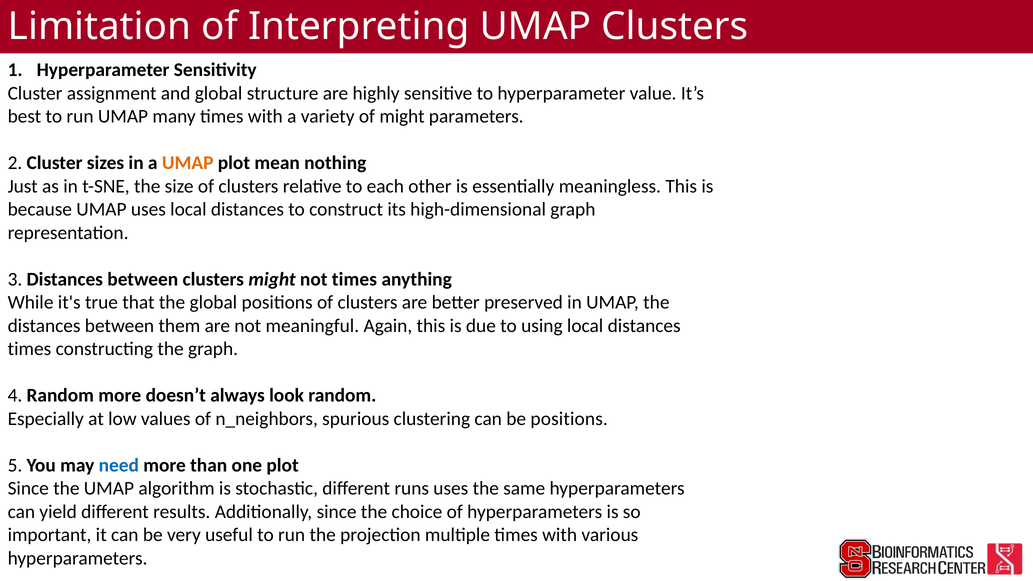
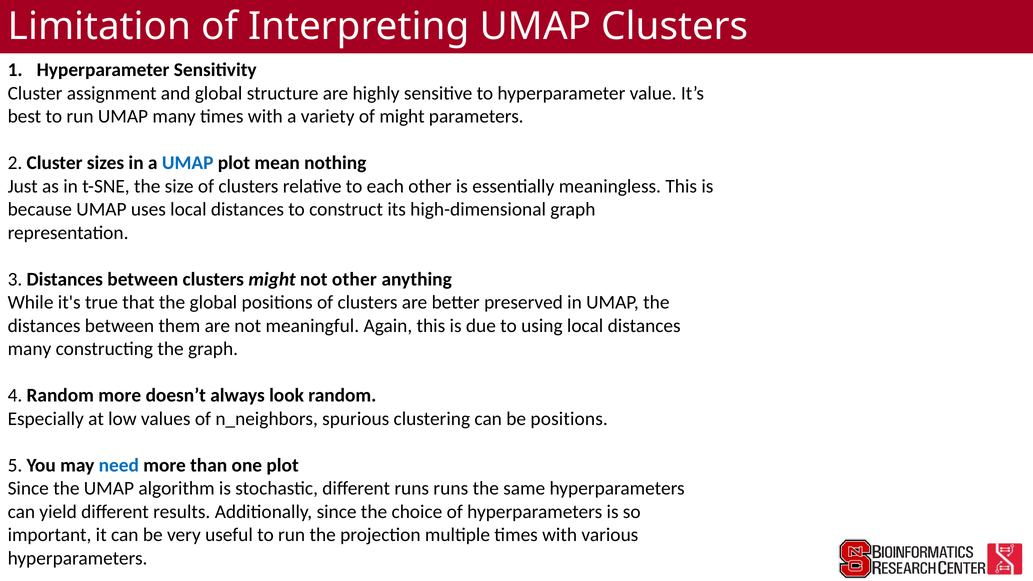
UMAP at (188, 163) colour: orange -> blue
not times: times -> other
times at (29, 349): times -> many
runs uses: uses -> runs
